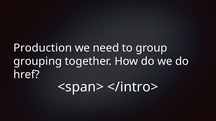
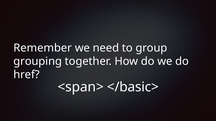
Production: Production -> Remember
</intro>: </intro> -> </basic>
